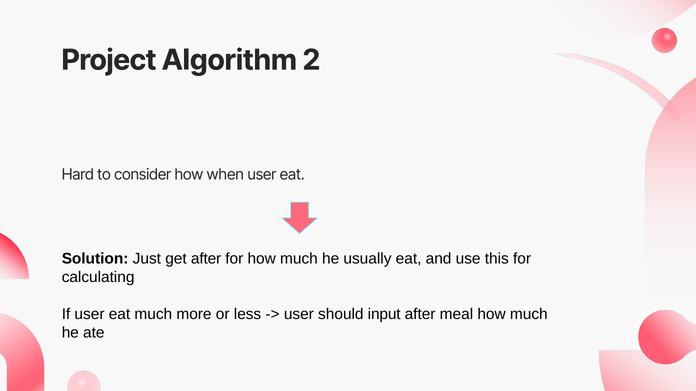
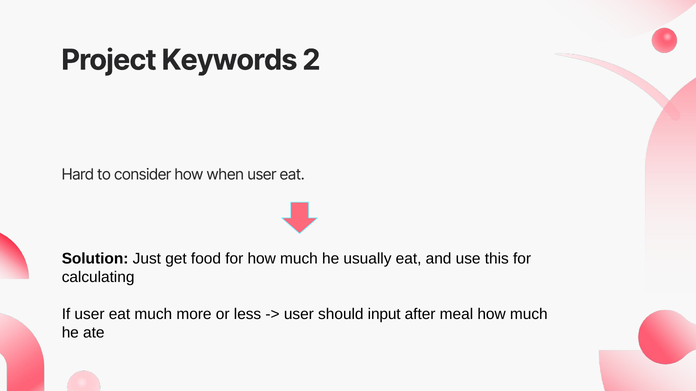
Algorithm: Algorithm -> Keywords
get after: after -> food
